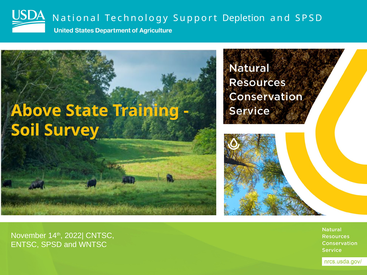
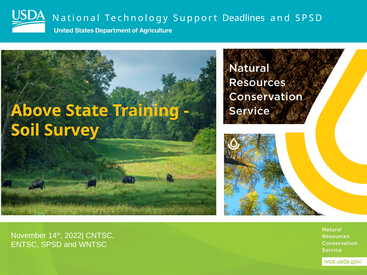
Depletion: Depletion -> Deadlines
